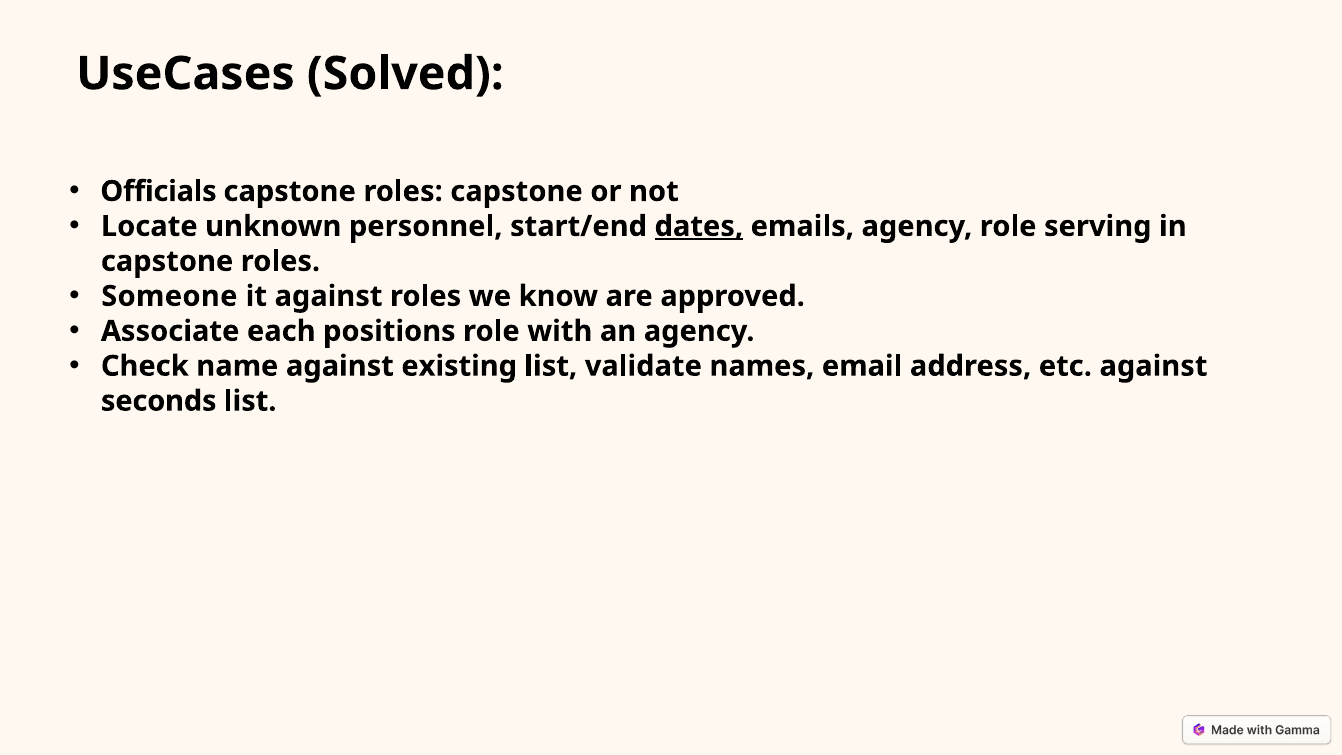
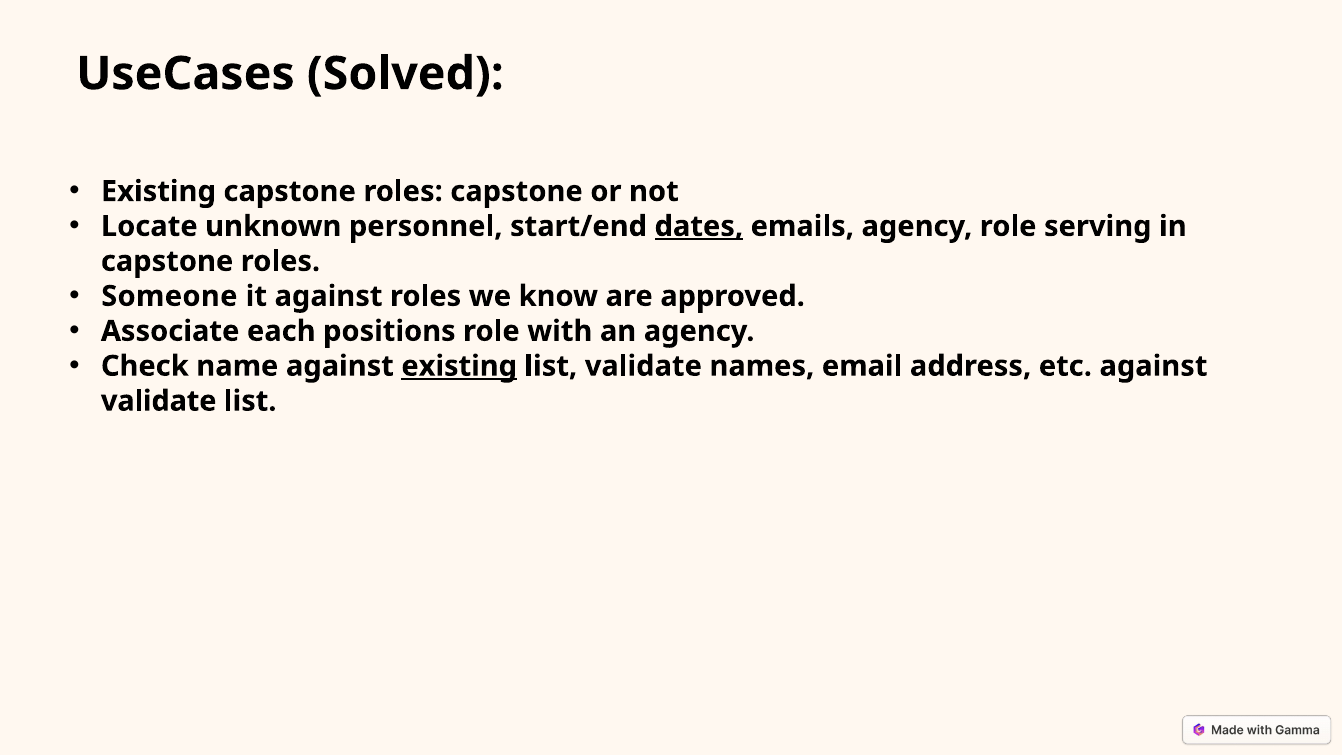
Officials at (159, 191): Officials -> Existing
existing at (459, 366) underline: none -> present
seconds at (159, 401): seconds -> validate
